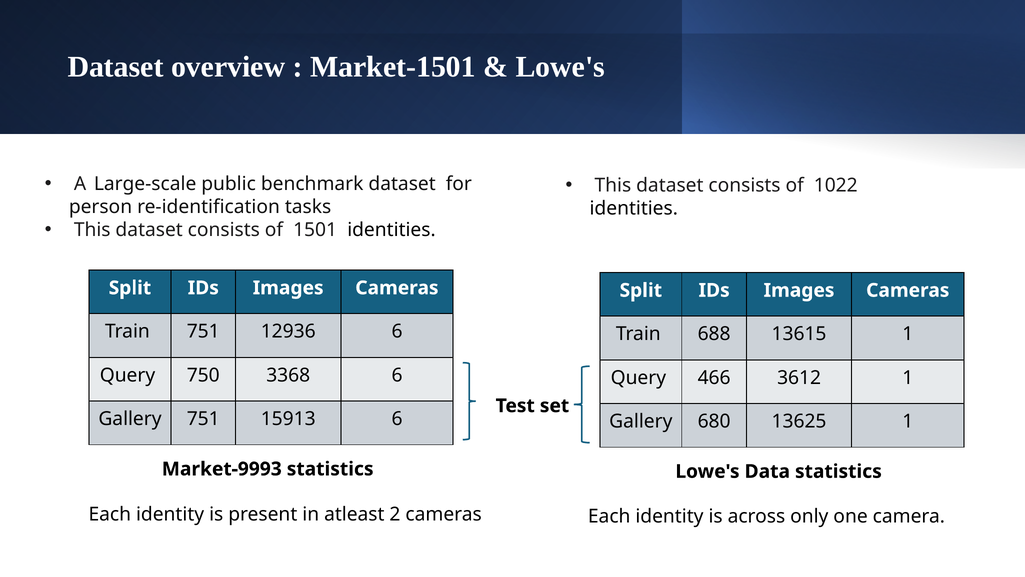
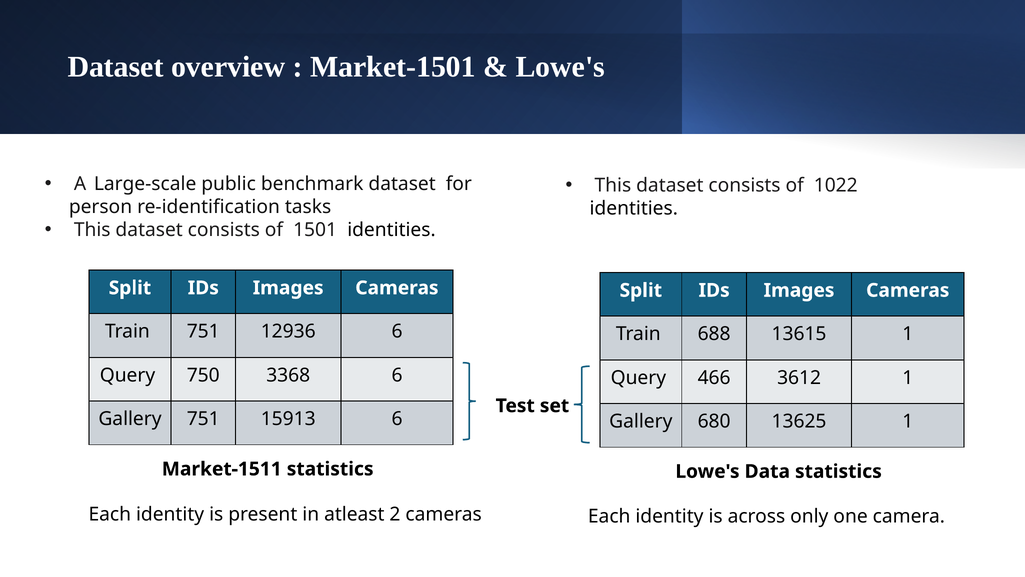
Market-9993: Market-9993 -> Market-1511
